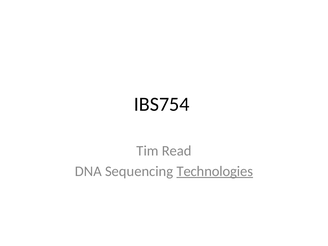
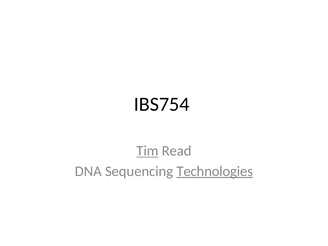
Tim underline: none -> present
